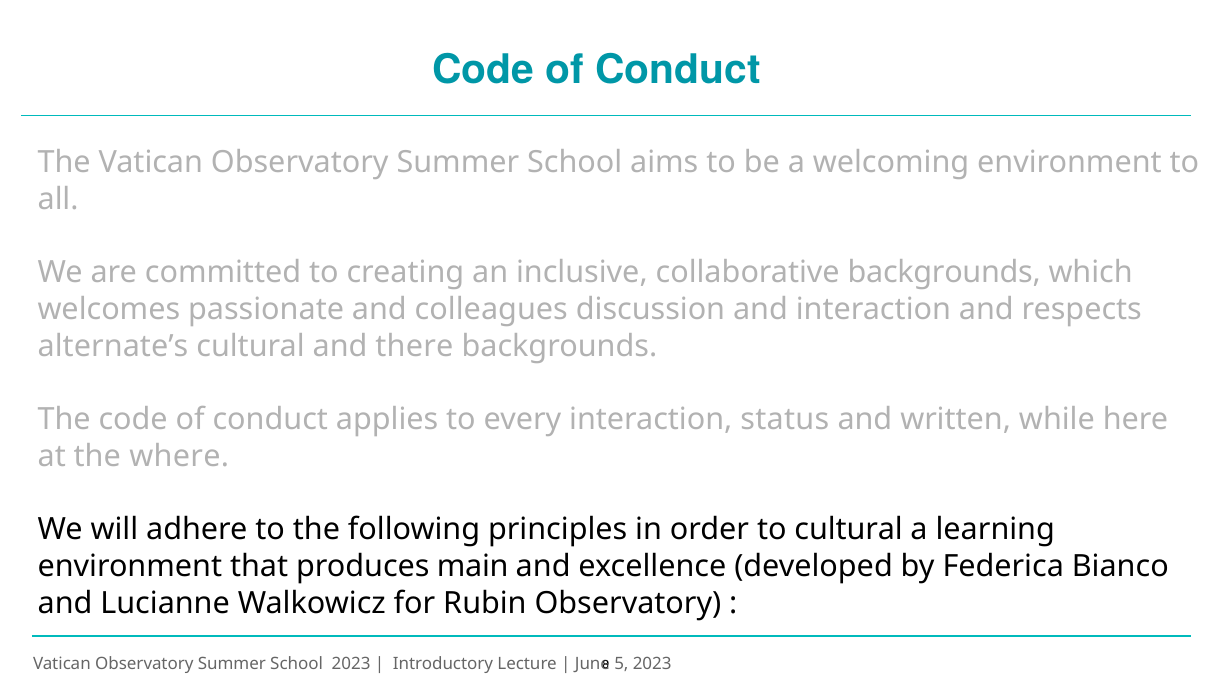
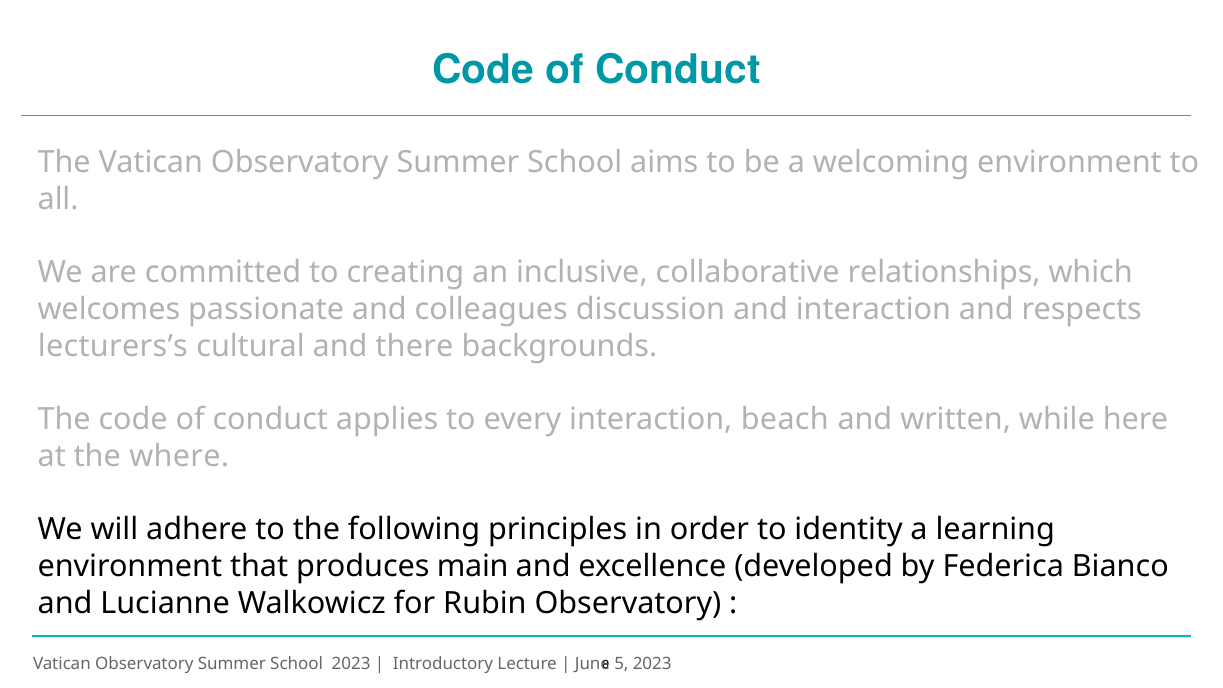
collaborative backgrounds: backgrounds -> relationships
alternate’s: alternate’s -> lecturers’s
status: status -> beach
to cultural: cultural -> identity
